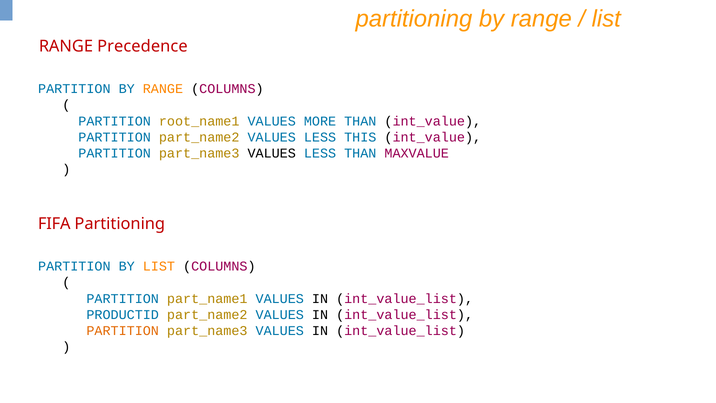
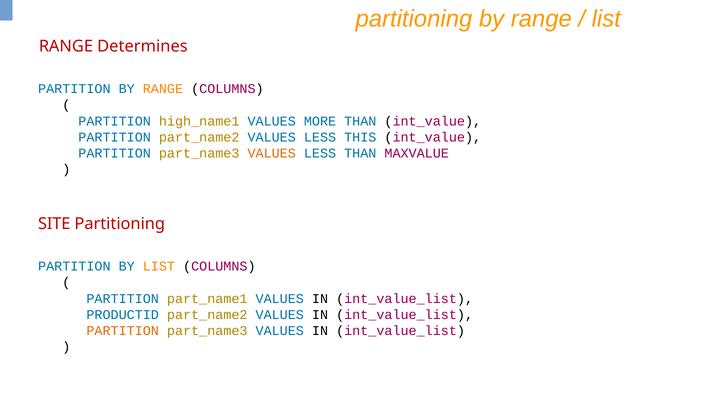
Precedence: Precedence -> Determines
root_name1: root_name1 -> high_name1
VALUES at (272, 153) colour: black -> orange
FIFA: FIFA -> SITE
